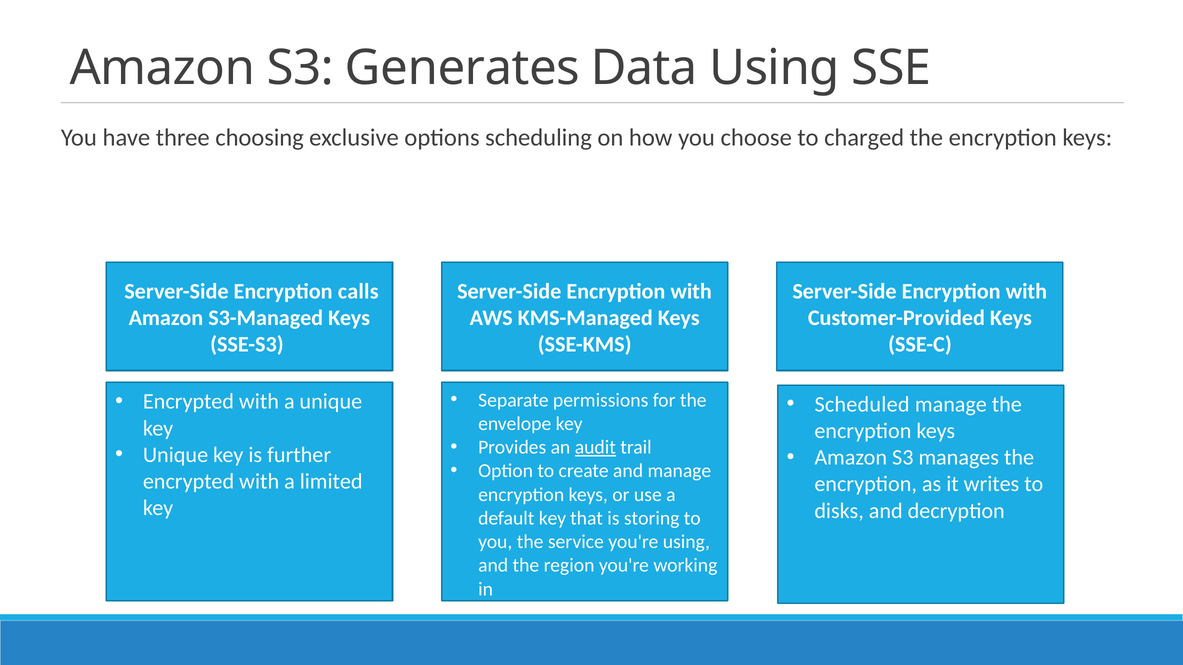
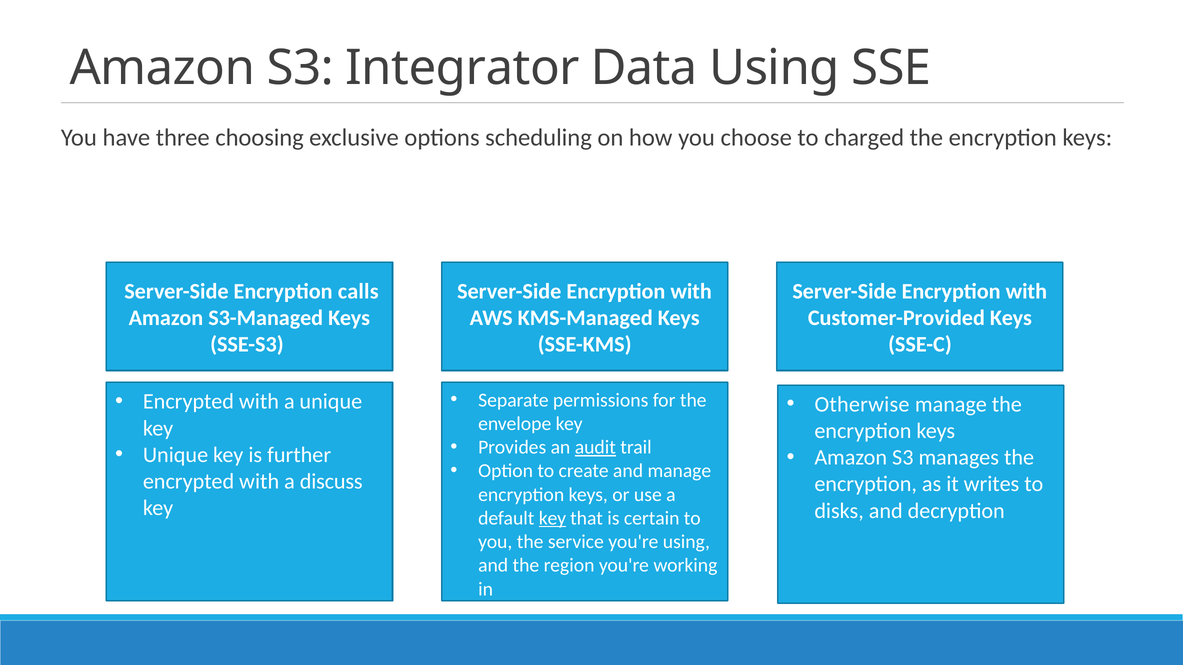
Generates: Generates -> Integrator
Scheduled: Scheduled -> Otherwise
limited: limited -> discuss
key at (552, 519) underline: none -> present
storing: storing -> certain
